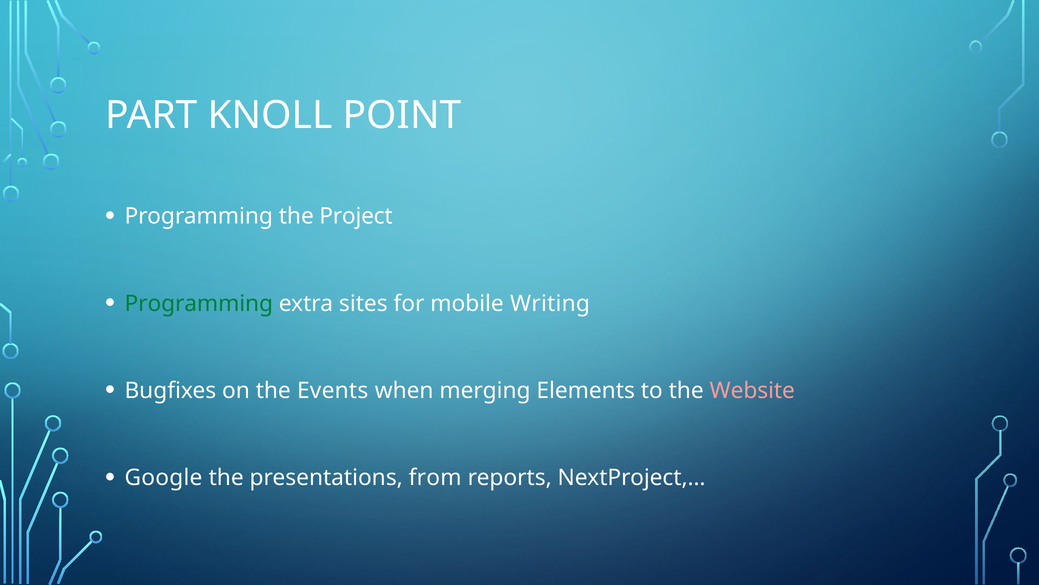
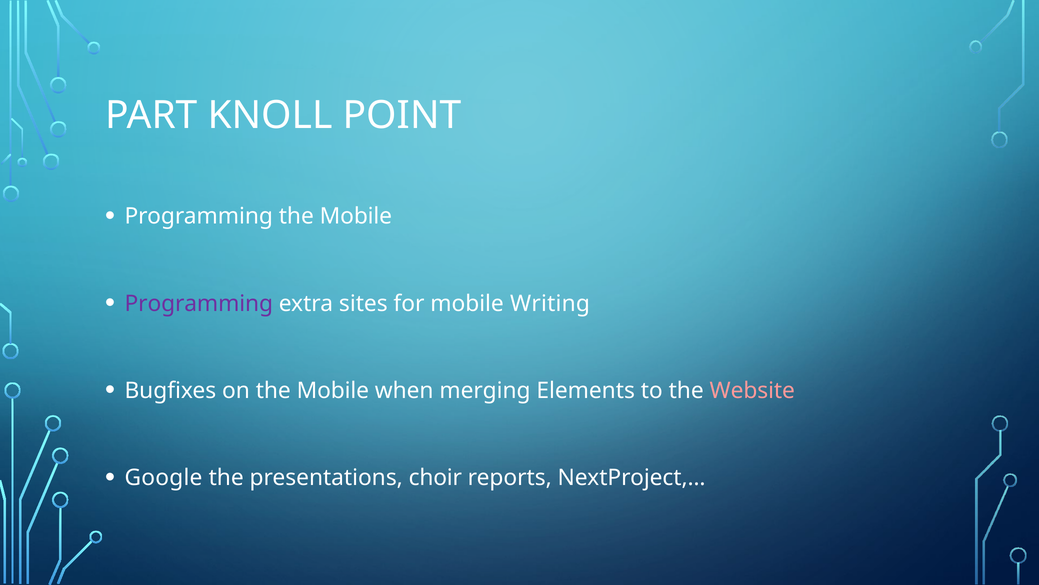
Programming the Project: Project -> Mobile
Programming at (199, 303) colour: green -> purple
on the Events: Events -> Mobile
from: from -> choir
